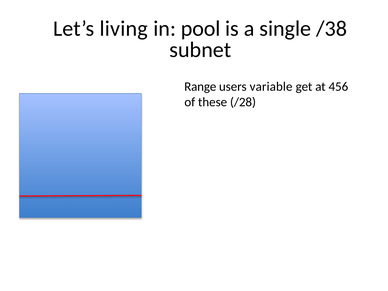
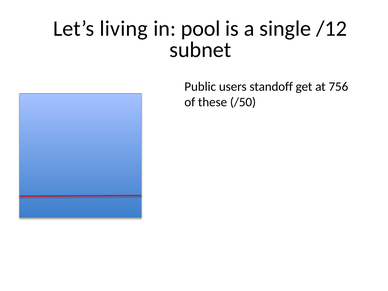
/38: /38 -> /12
Range: Range -> Public
variable: variable -> standoff
456: 456 -> 756
/28: /28 -> /50
